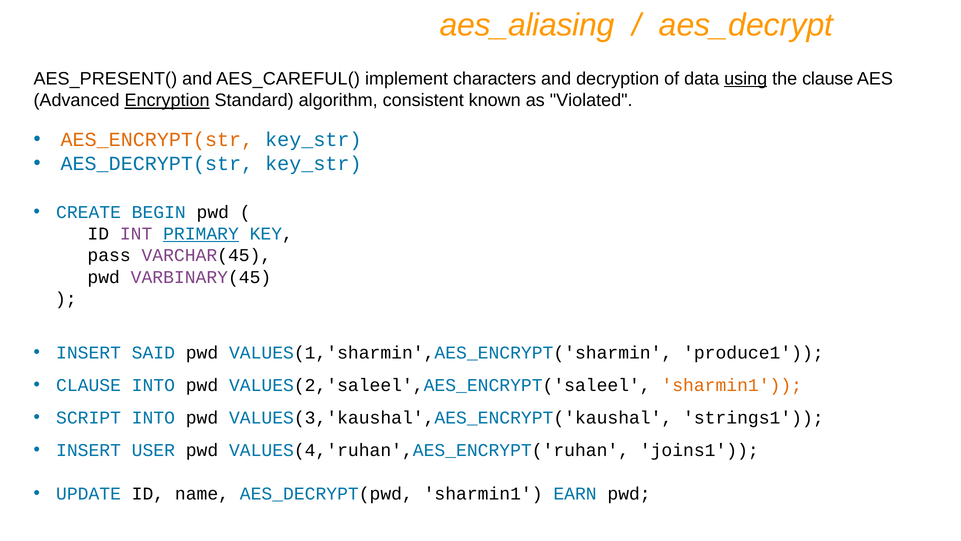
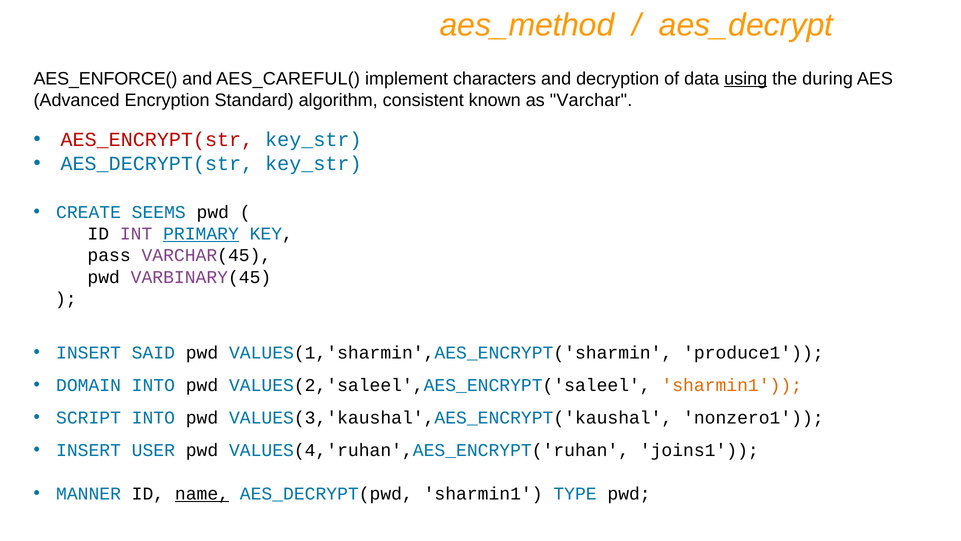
aes_aliasing: aes_aliasing -> aes_method
AES_PRESENT(: AES_PRESENT( -> AES_ENFORCE(
the clause: clause -> during
Encryption underline: present -> none
Violated: Violated -> Varchar
AES_ENCRYPT(str colour: orange -> red
BEGIN: BEGIN -> SEEMS
CLAUSE at (89, 385): CLAUSE -> DOMAIN
strings1: strings1 -> nonzero1
UPDATE: UPDATE -> MANNER
name underline: none -> present
EARN: EARN -> TYPE
